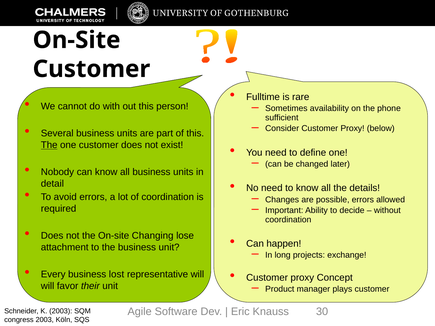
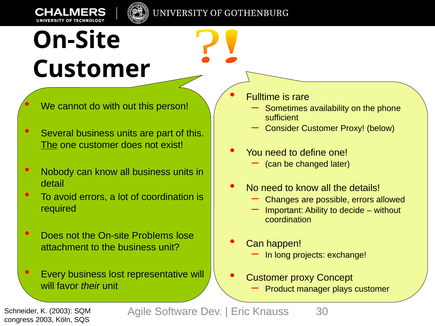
Changing: Changing -> Problems
